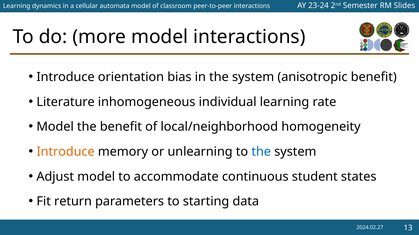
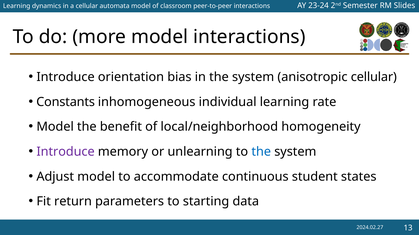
anisotropic benefit: benefit -> cellular
Literature: Literature -> Constants
Introduce at (66, 152) colour: orange -> purple
